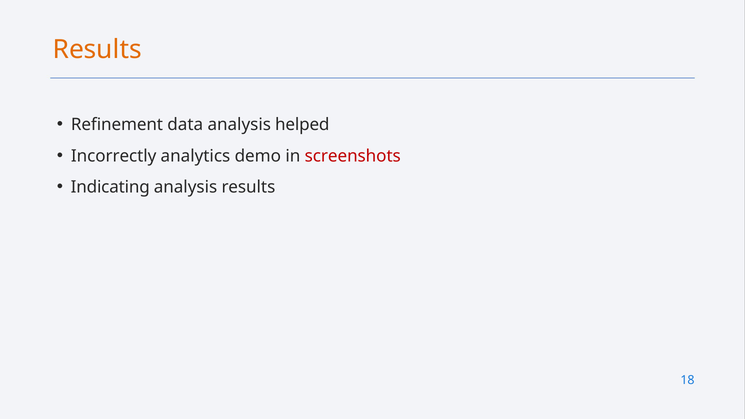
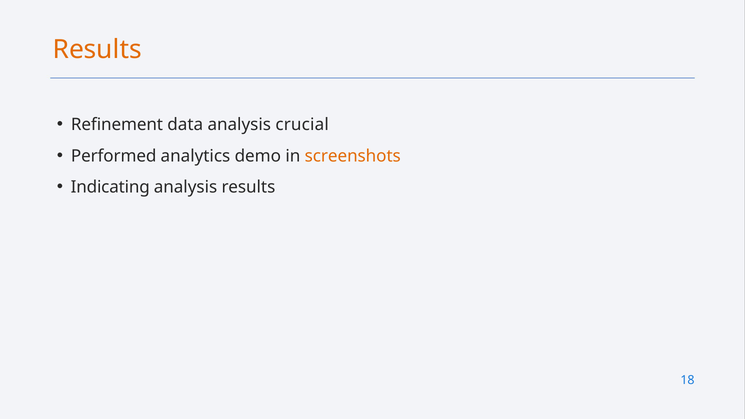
helped: helped -> crucial
Incorrectly: Incorrectly -> Performed
screenshots colour: red -> orange
